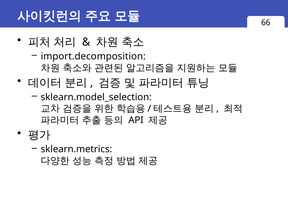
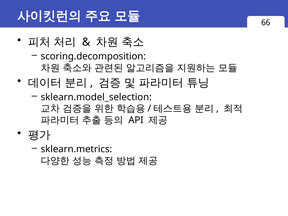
import.decomposition: import.decomposition -> scoring.decomposition
